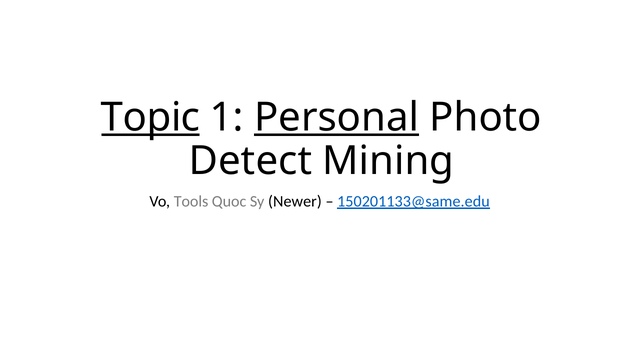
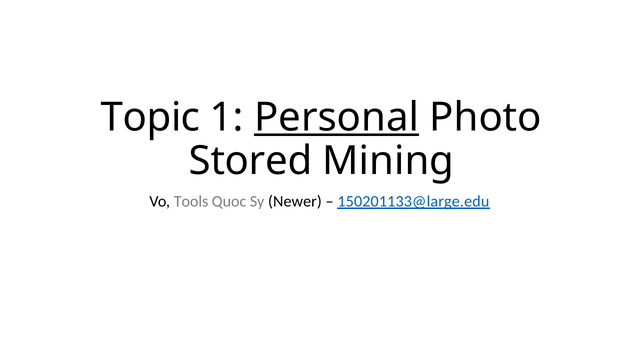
Topic underline: present -> none
Detect: Detect -> Stored
150201133@same.edu: 150201133@same.edu -> 150201133@large.edu
